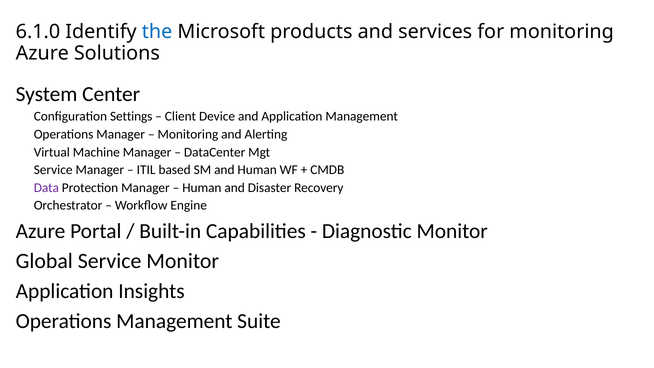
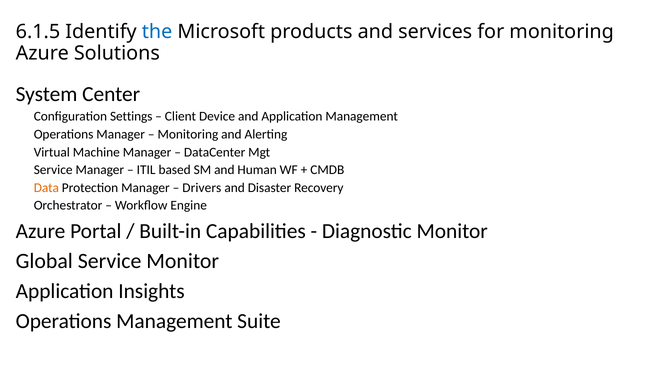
6.1.0: 6.1.0 -> 6.1.5
Data colour: purple -> orange
Human at (202, 188): Human -> Drivers
